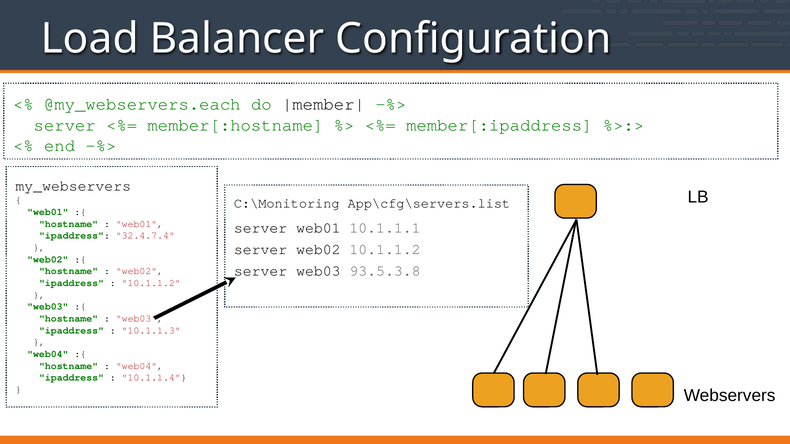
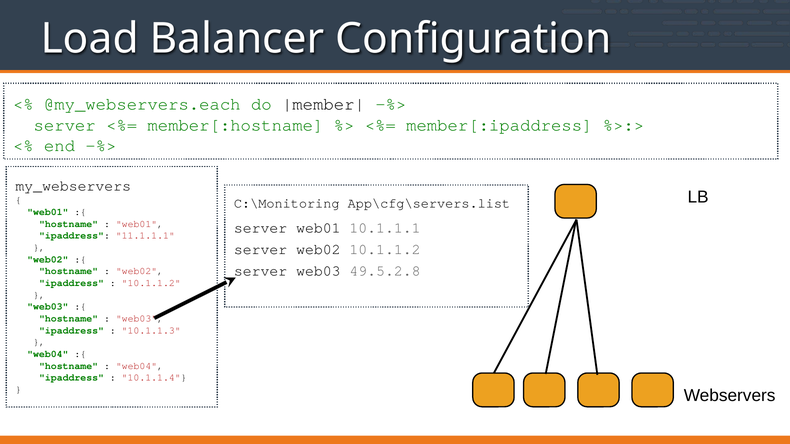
32.4.7.4: 32.4.7.4 -> 11.1.1.1
93.5.3.8: 93.5.3.8 -> 49.5.2.8
